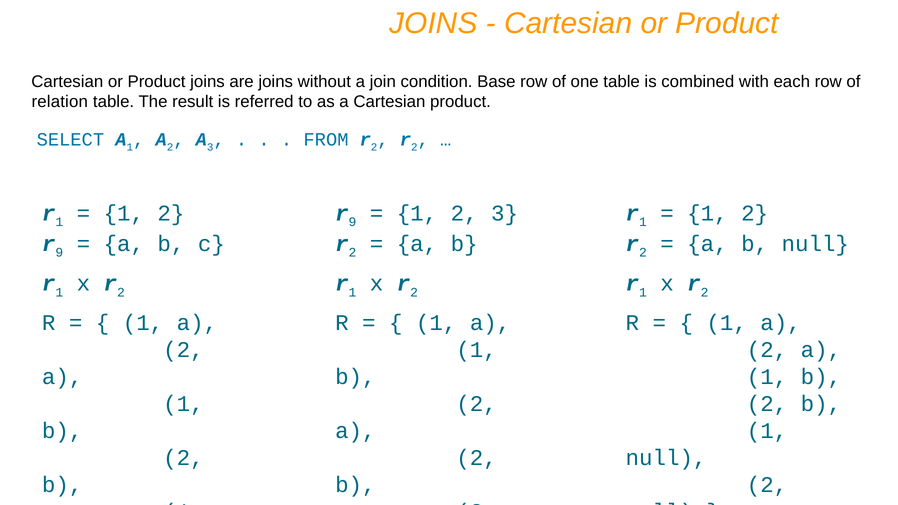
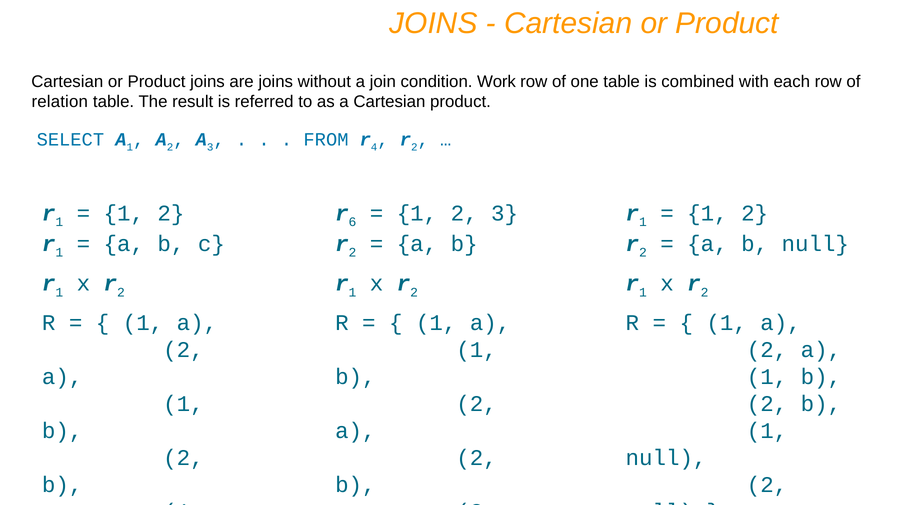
Base: Base -> Work
FROM r 2: 2 -> 4
9 at (352, 222): 9 -> 6
9 at (59, 253): 9 -> 1
